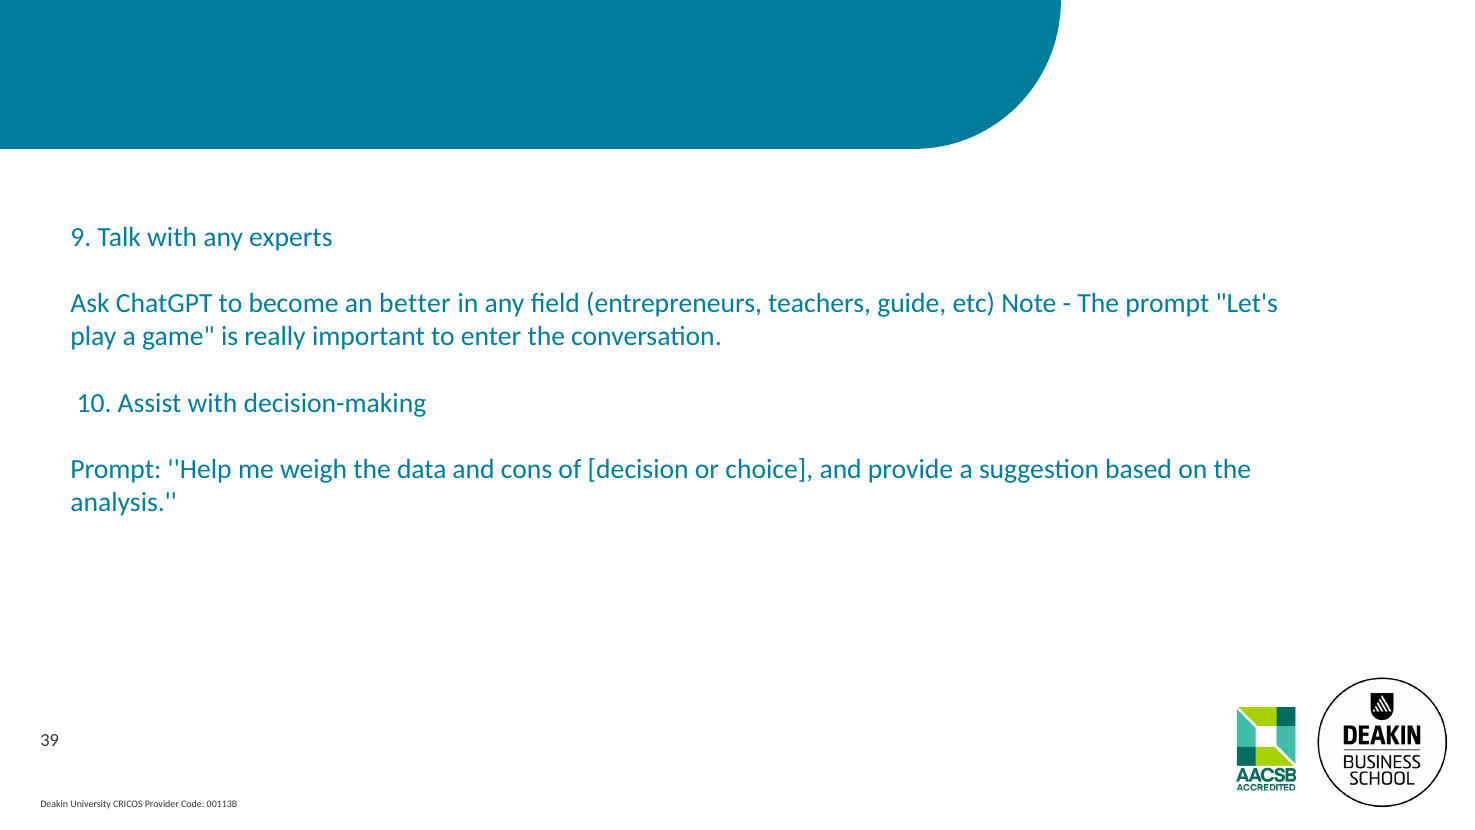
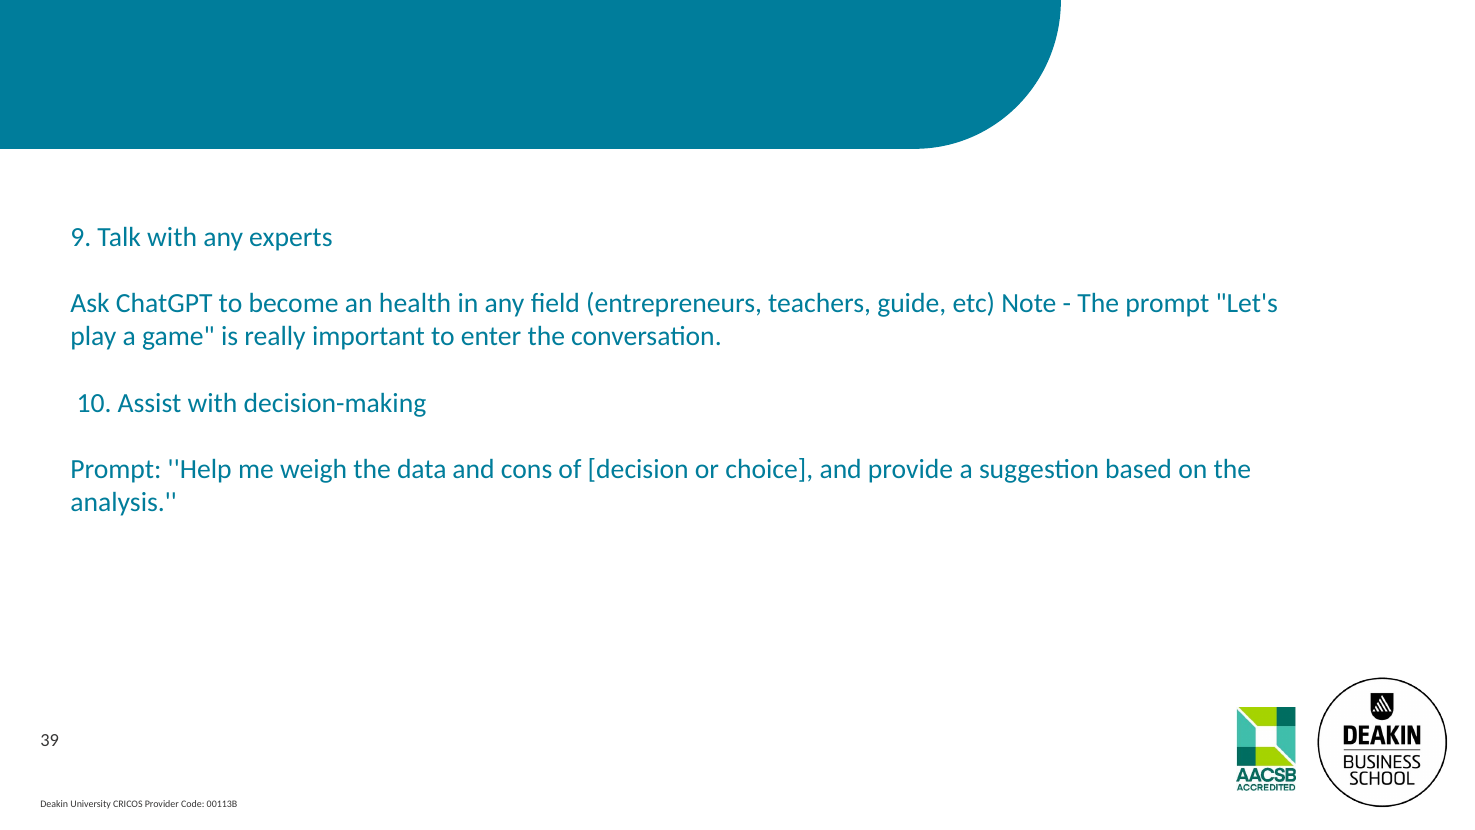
better: better -> health
